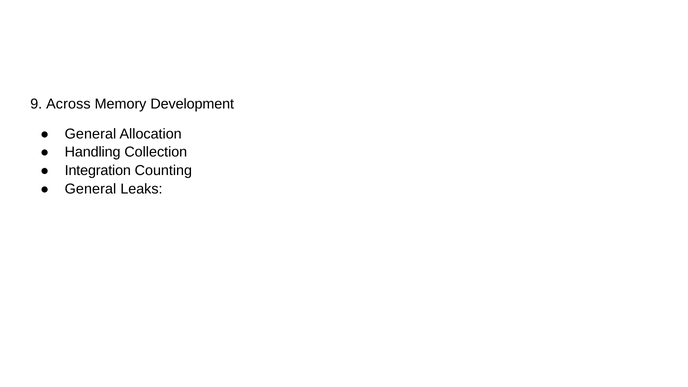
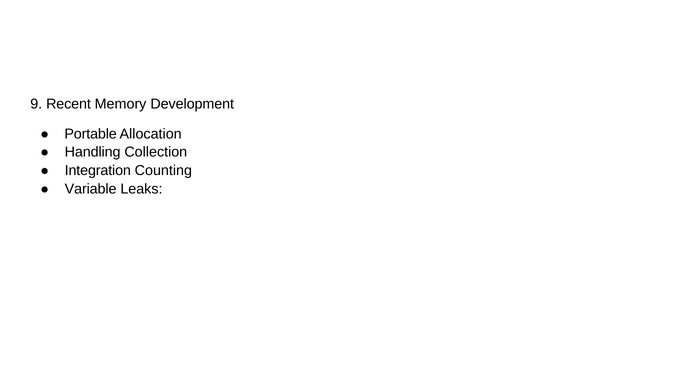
Across: Across -> Recent
General at (91, 134): General -> Portable
General at (91, 189): General -> Variable
